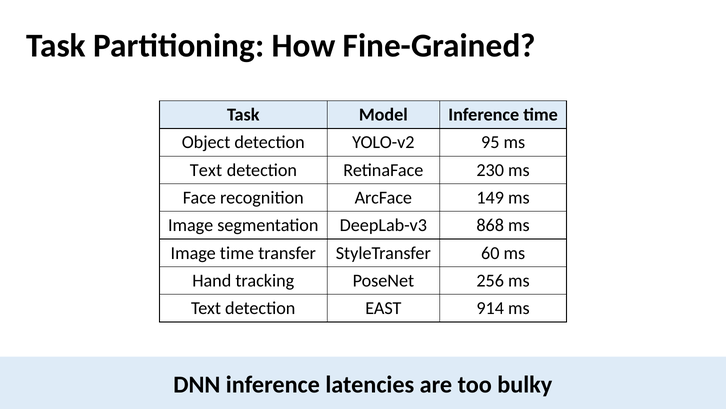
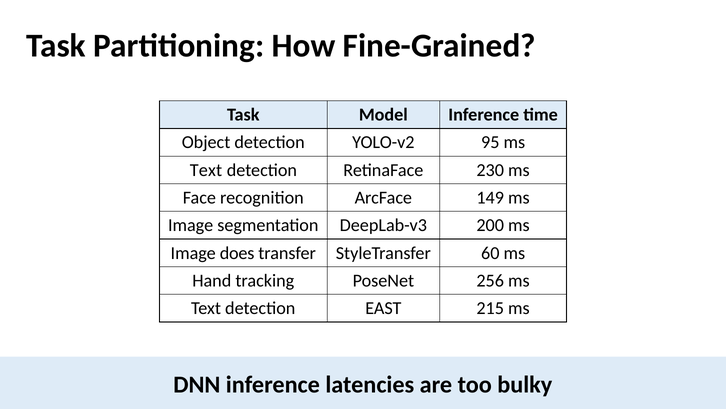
868: 868 -> 200
Image time: time -> does
914: 914 -> 215
